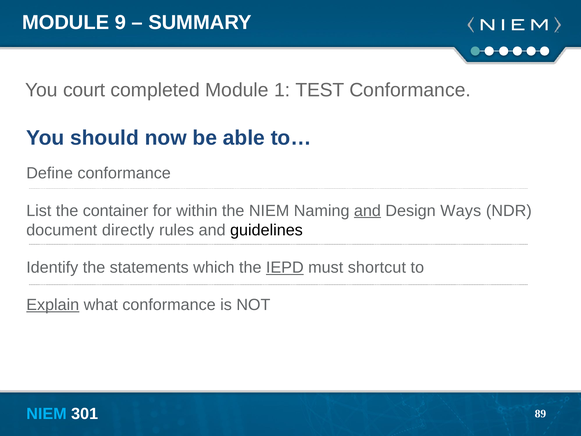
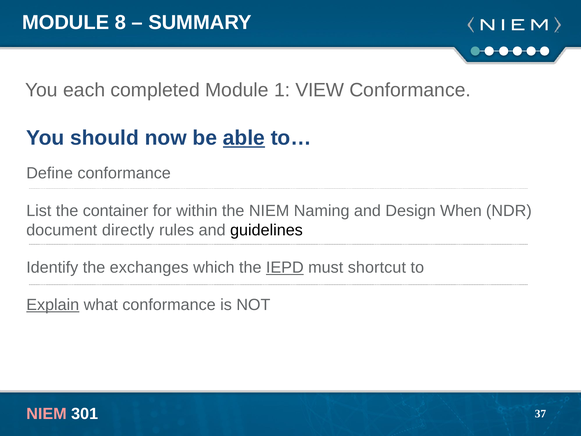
9: 9 -> 8
court: court -> each
TEST: TEST -> VIEW
able underline: none -> present
and at (367, 211) underline: present -> none
Ways: Ways -> When
statements: statements -> exchanges
NIEM at (46, 414) colour: light blue -> pink
89: 89 -> 37
